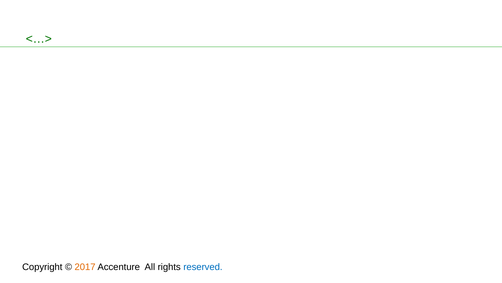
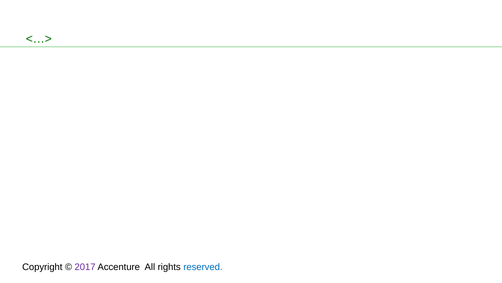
2017 colour: orange -> purple
